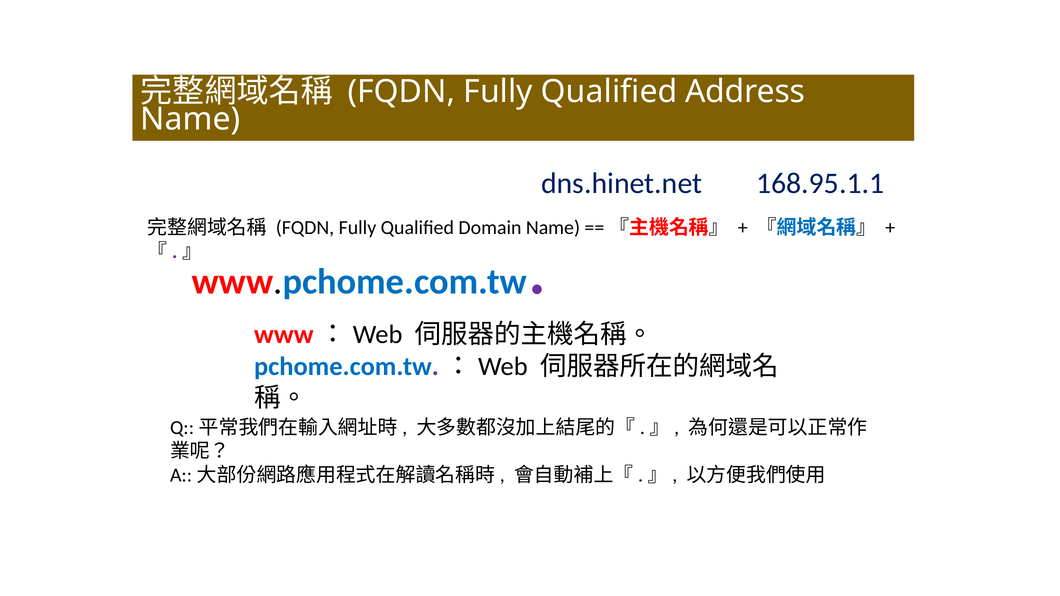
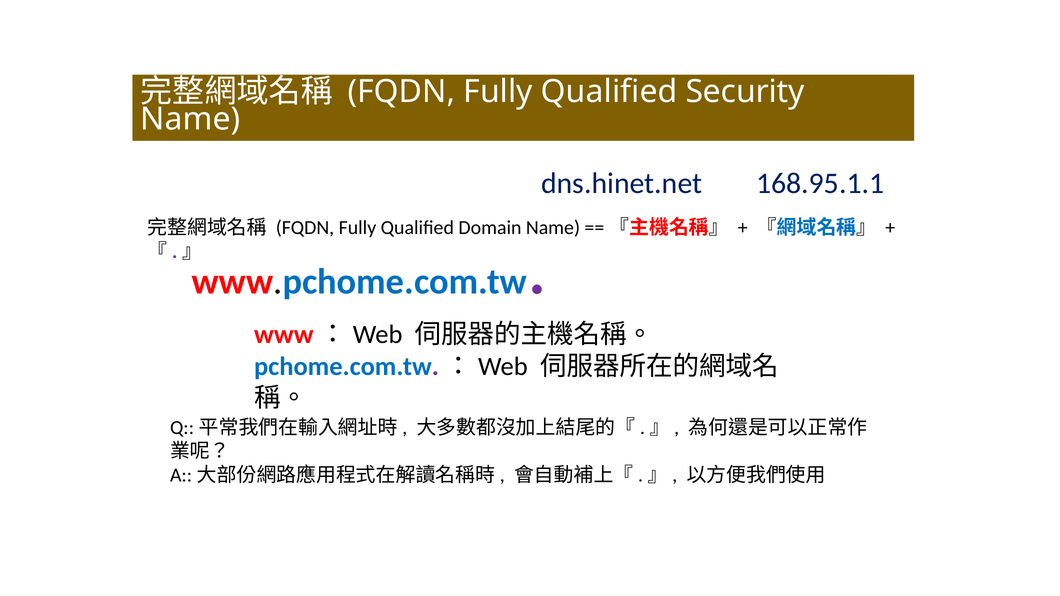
Address: Address -> Security
